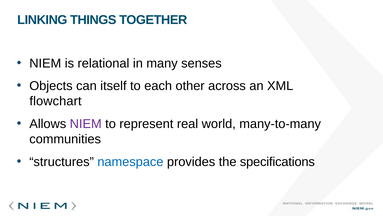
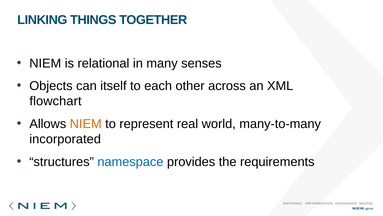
NIEM at (86, 124) colour: purple -> orange
communities: communities -> incorporated
specifications: specifications -> requirements
